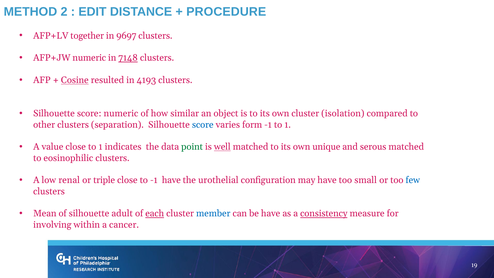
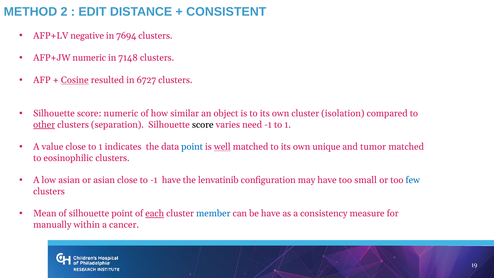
PROCEDURE: PROCEDURE -> CONSISTENT
together: together -> negative
9697: 9697 -> 7694
7148 underline: present -> none
4193: 4193 -> 6727
other underline: none -> present
score at (203, 125) colour: blue -> black
form: form -> need
point at (192, 147) colour: green -> blue
serous: serous -> tumor
low renal: renal -> asian
or triple: triple -> asian
urothelial: urothelial -> lenvatinib
silhouette adult: adult -> point
consistency underline: present -> none
involving: involving -> manually
